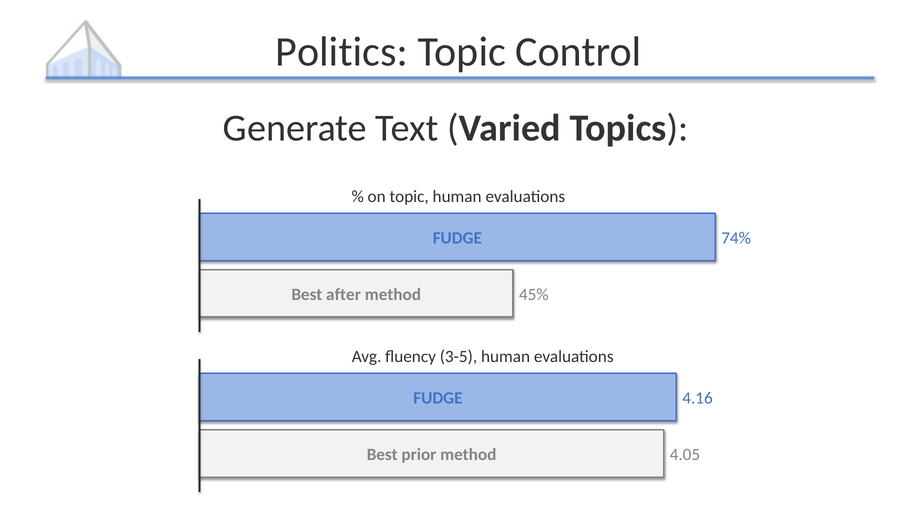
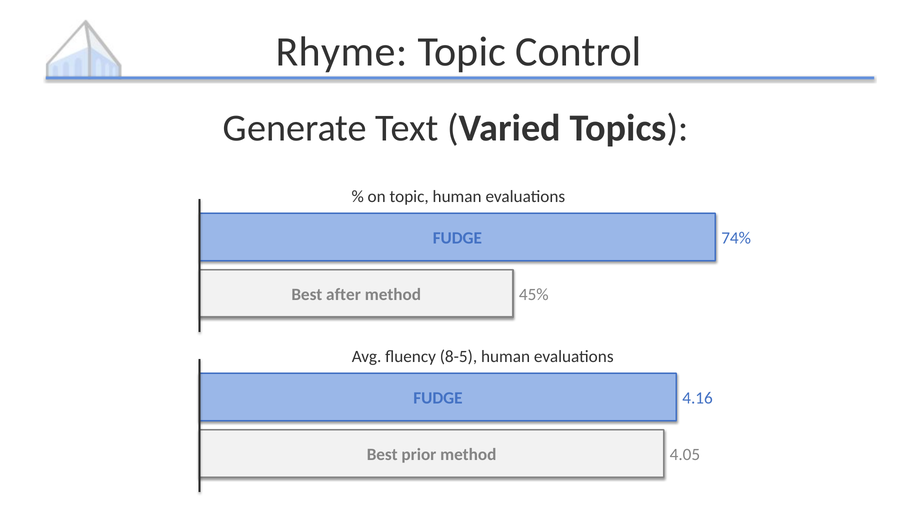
Politics: Politics -> Rhyme
3-5: 3-5 -> 8-5
